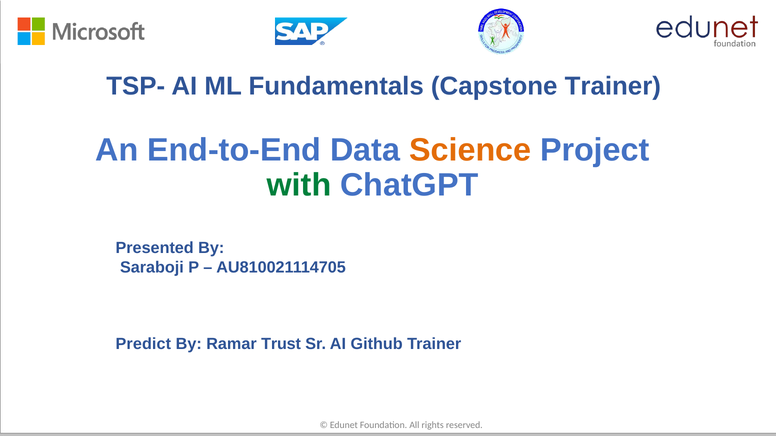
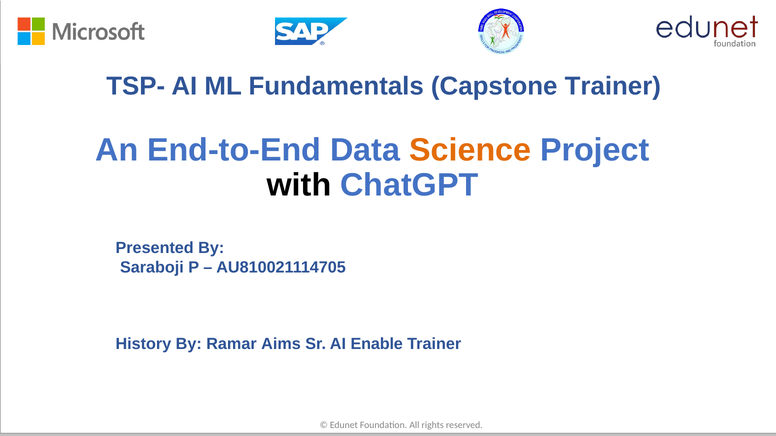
with colour: green -> black
Predict: Predict -> History
Trust: Trust -> Aims
Github: Github -> Enable
